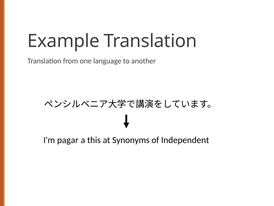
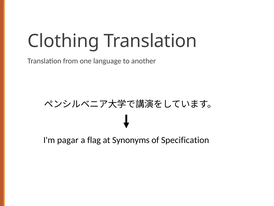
Example: Example -> Clothing
this: this -> flag
Independent: Independent -> Specification
